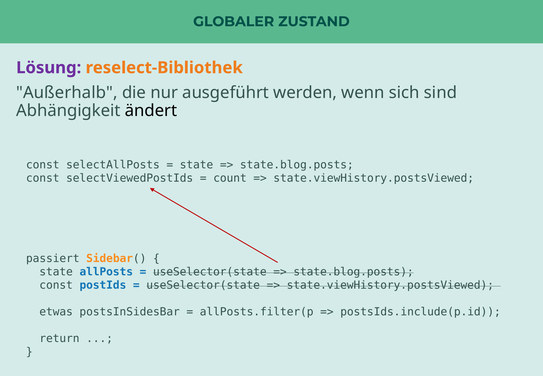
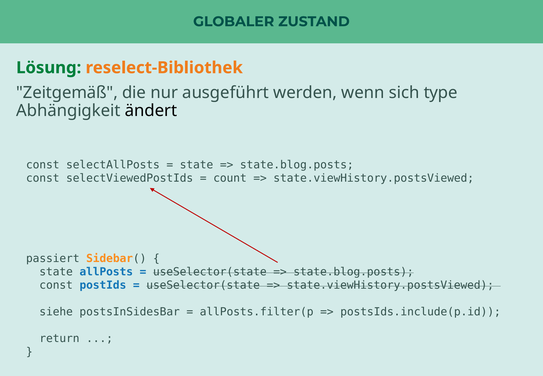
Lösung colour: purple -> green
Außerhalb: Außerhalb -> Zeitgemäß
sind: sind -> type
etwas: etwas -> siehe
